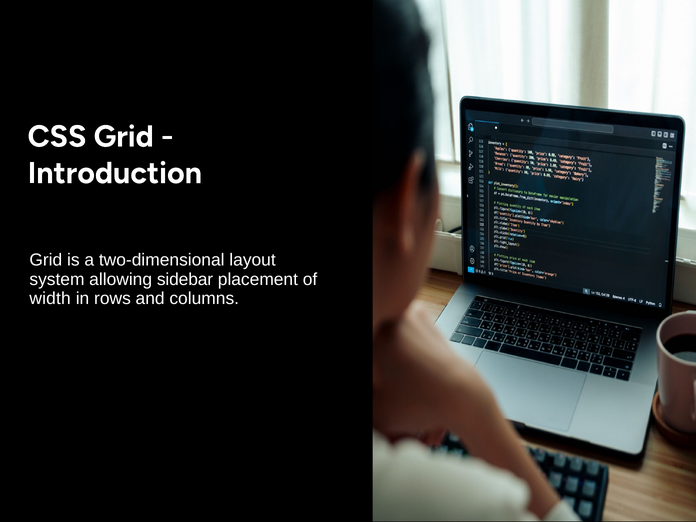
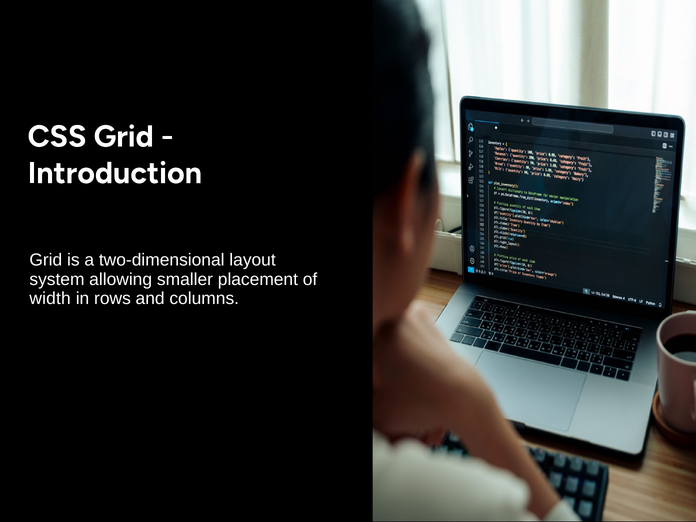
sidebar: sidebar -> smaller
